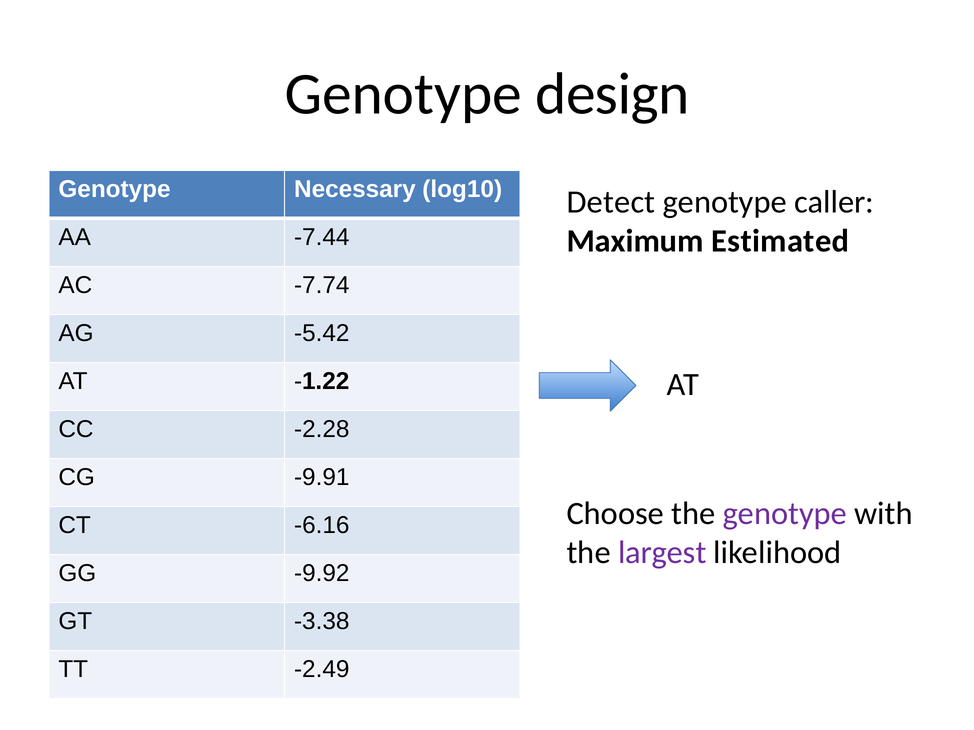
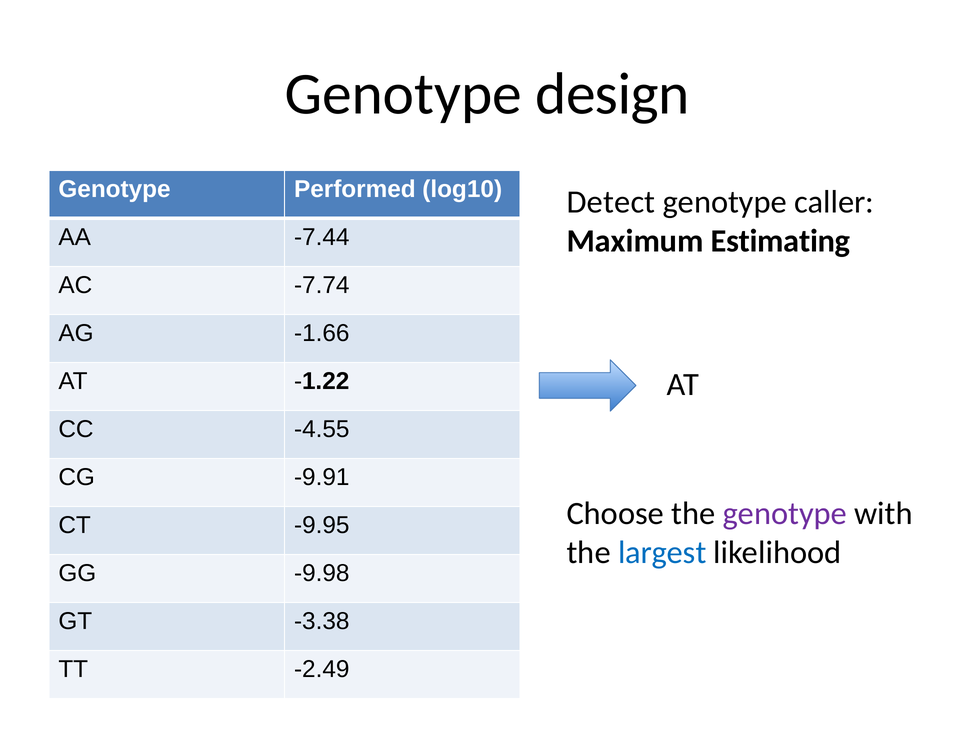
Necessary: Necessary -> Performed
Estimated: Estimated -> Estimating
-5.42: -5.42 -> -1.66
-2.28: -2.28 -> -4.55
-6.16: -6.16 -> -9.95
largest colour: purple -> blue
-9.92: -9.92 -> -9.98
